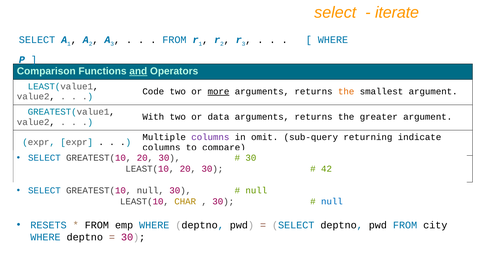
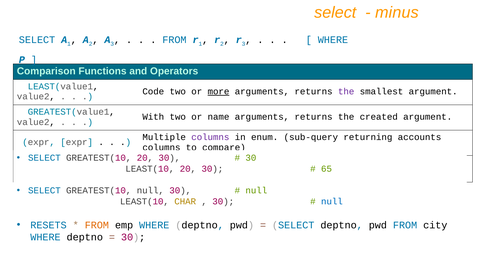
iterate: iterate -> minus
and underline: present -> none
the at (346, 91) colour: orange -> purple
data: data -> name
greater: greater -> created
omit: omit -> enum
indicate: indicate -> accounts
42: 42 -> 65
FROM at (97, 225) colour: black -> orange
